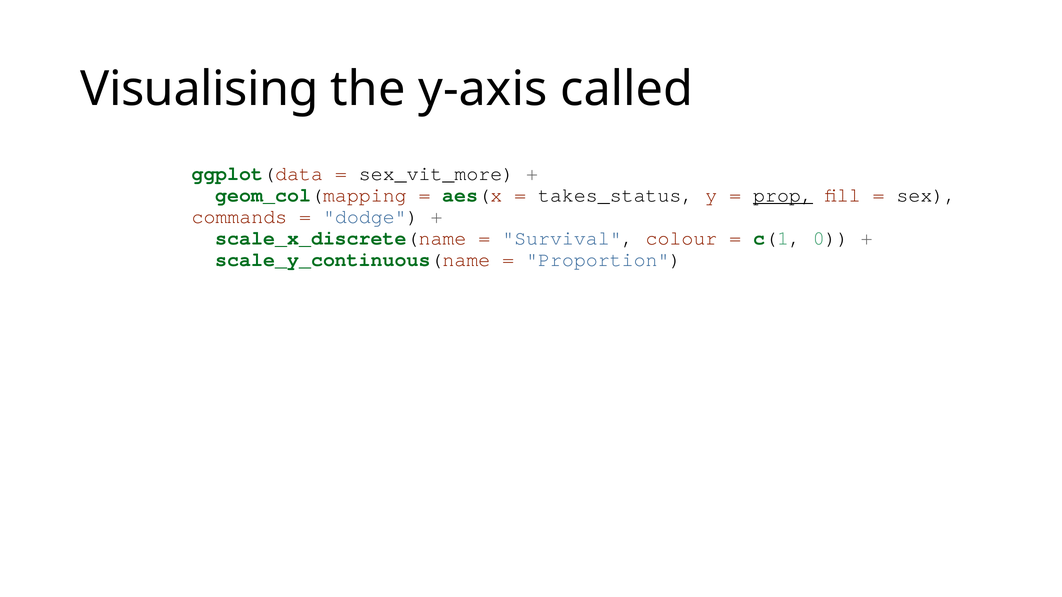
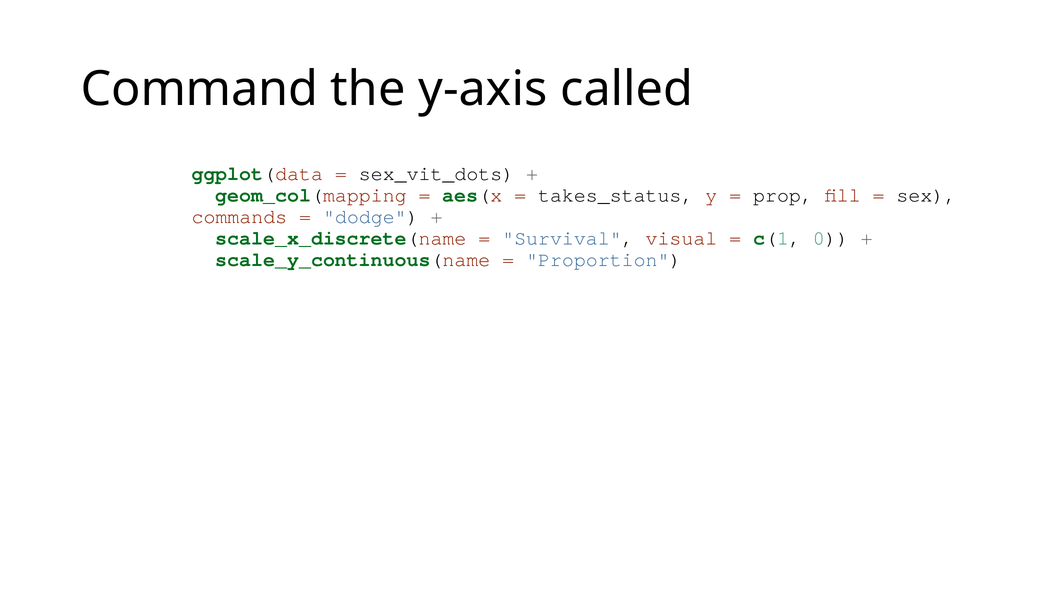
Visualising: Visualising -> Command
sex_vit_more: sex_vit_more -> sex_vit_dots
prop underline: present -> none
colour: colour -> visual
